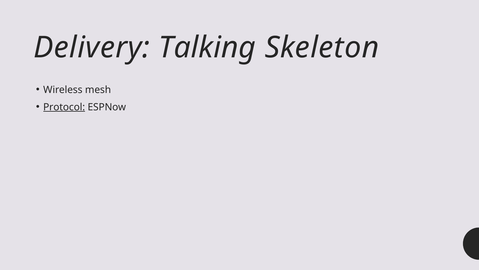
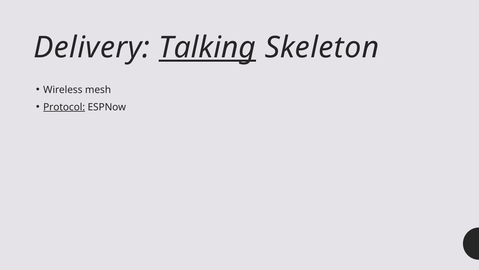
Talking underline: none -> present
